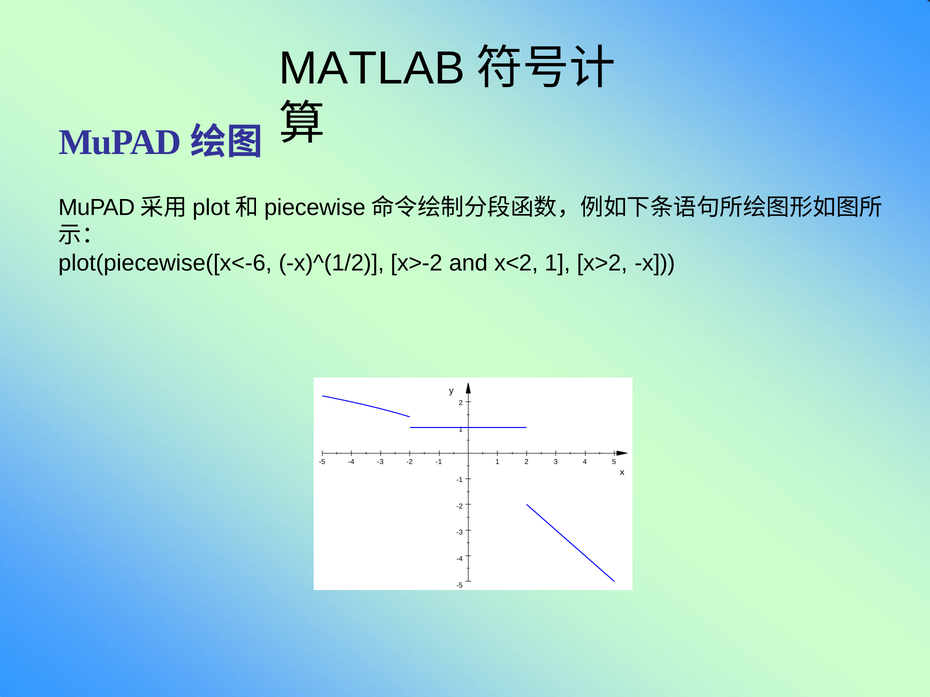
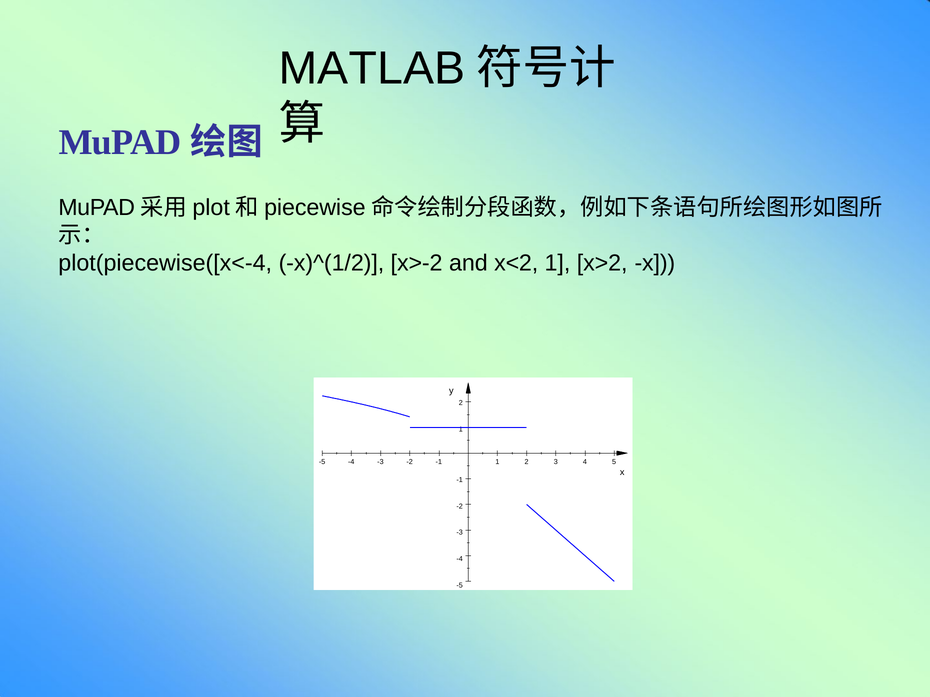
plot(piecewise([x<-6: plot(piecewise([x<-6 -> plot(piecewise([x<-4
